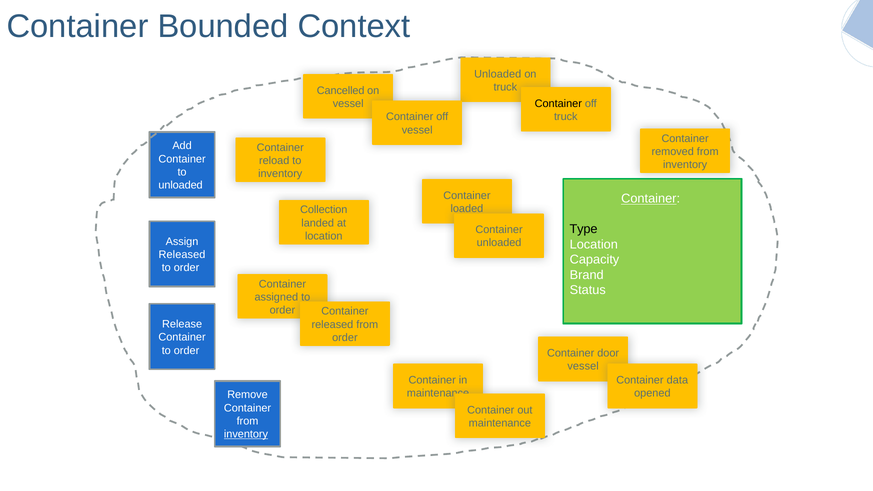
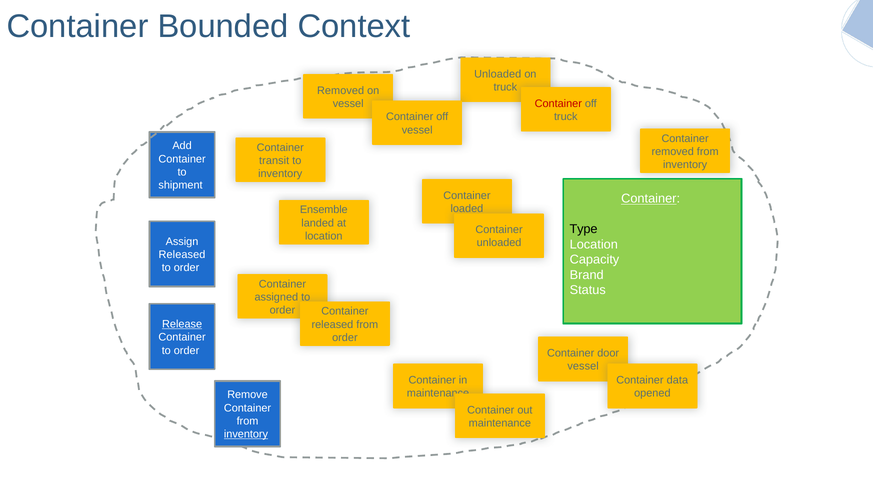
Cancelled at (341, 90): Cancelled -> Removed
Container at (558, 103) colour: black -> red
reload: reload -> transit
unloaded at (181, 185): unloaded -> shipment
Collection: Collection -> Ensemble
Release underline: none -> present
